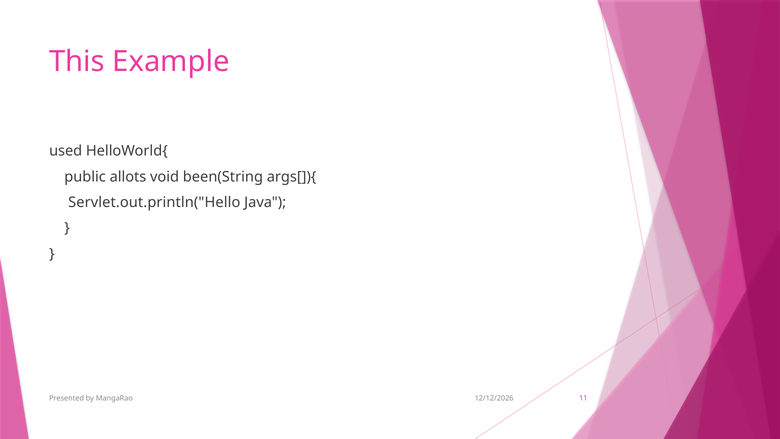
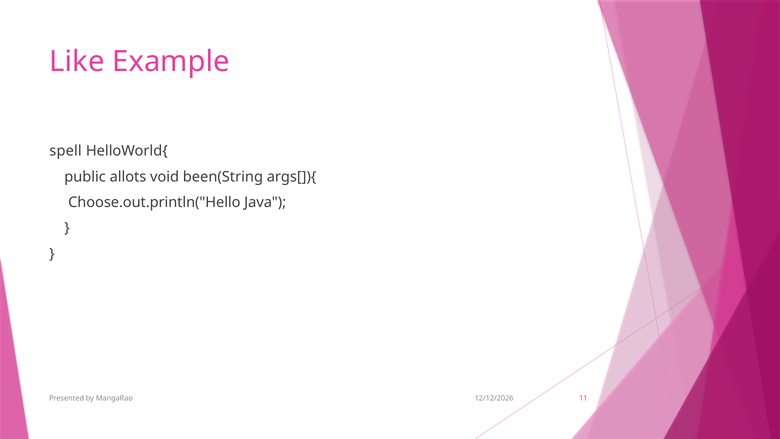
This: This -> Like
used: used -> spell
Servlet.out.println("Hello: Servlet.out.println("Hello -> Choose.out.println("Hello
